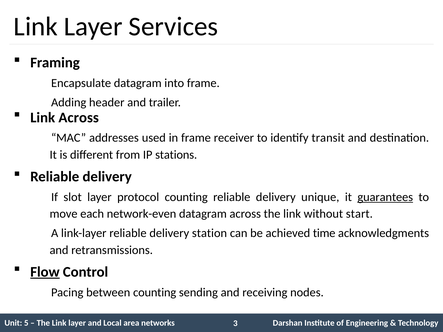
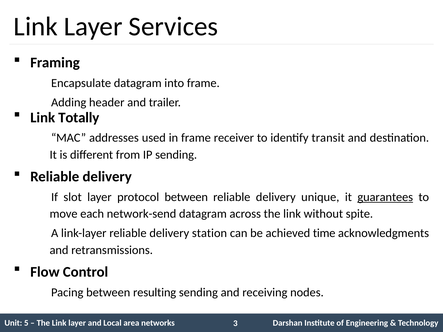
Link Across: Across -> Totally
IP stations: stations -> sending
protocol counting: counting -> between
network-even: network-even -> network-send
start: start -> spite
Flow underline: present -> none
between counting: counting -> resulting
